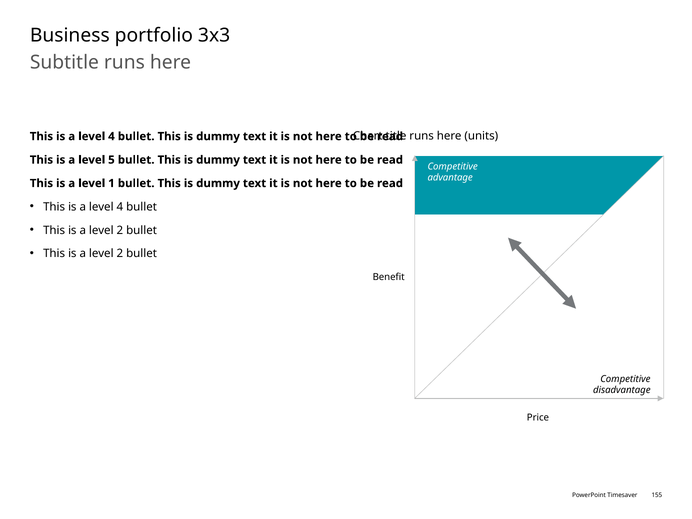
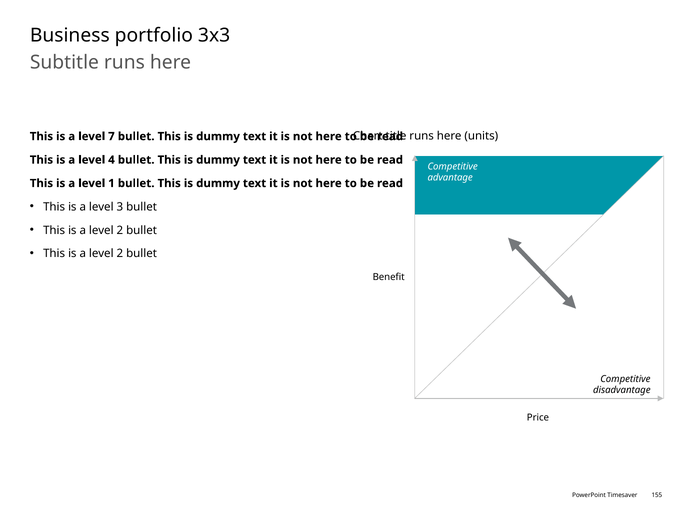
4 at (111, 136): 4 -> 7
5: 5 -> 4
4 at (120, 207): 4 -> 3
